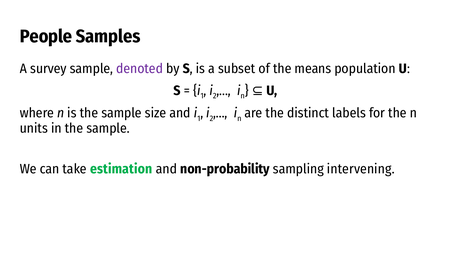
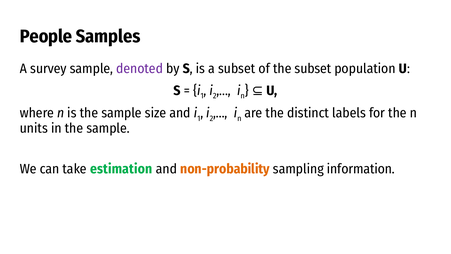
the means: means -> subset
non-probability colour: black -> orange
intervening: intervening -> information
